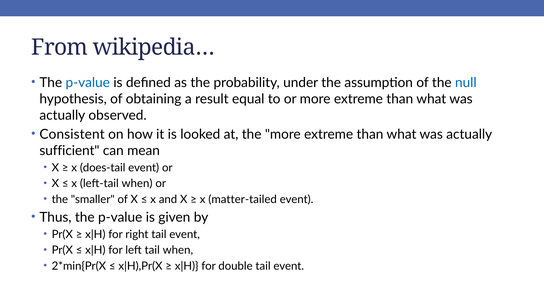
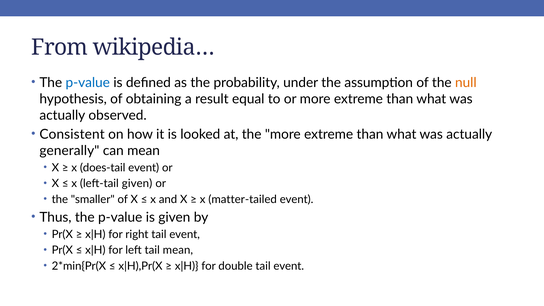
null colour: blue -> orange
sufficient: sufficient -> generally
left-tail when: when -> given
tail when: when -> mean
